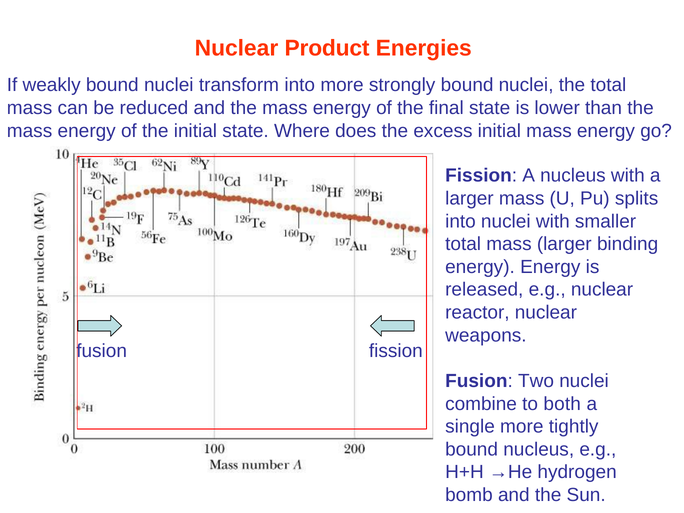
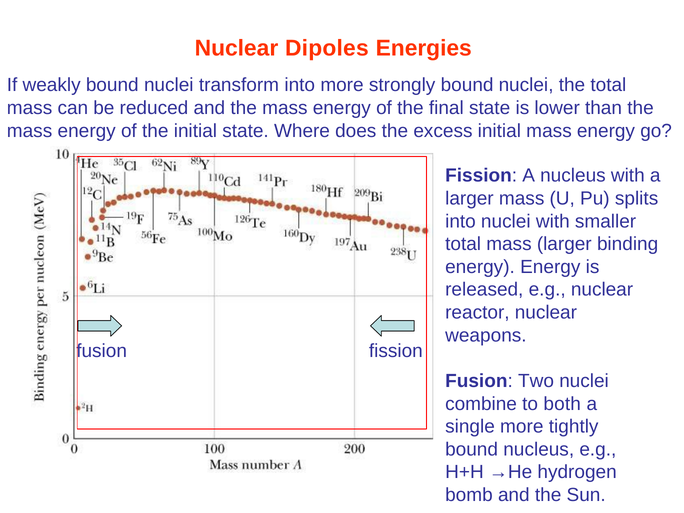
Product: Product -> Dipoles
